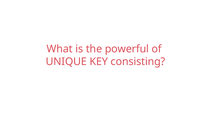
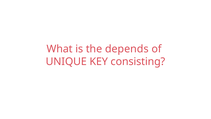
powerful: powerful -> depends
